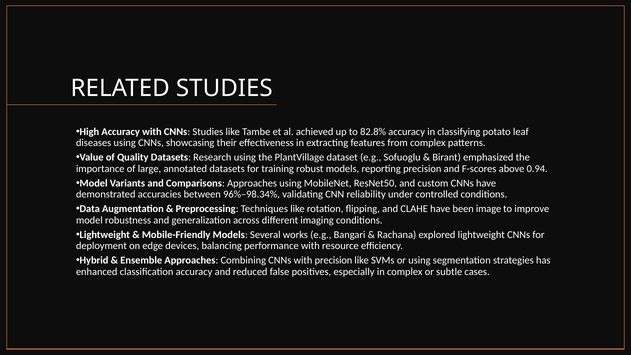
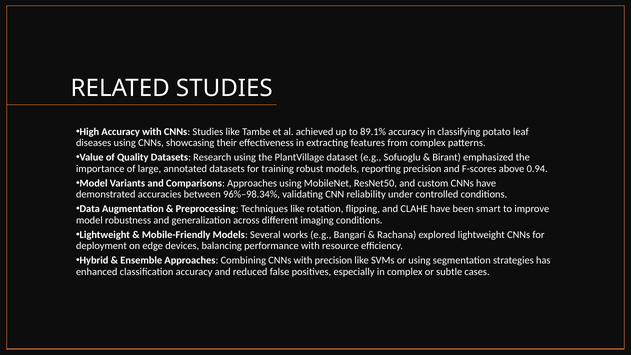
82.8%: 82.8% -> 89.1%
image: image -> smart
